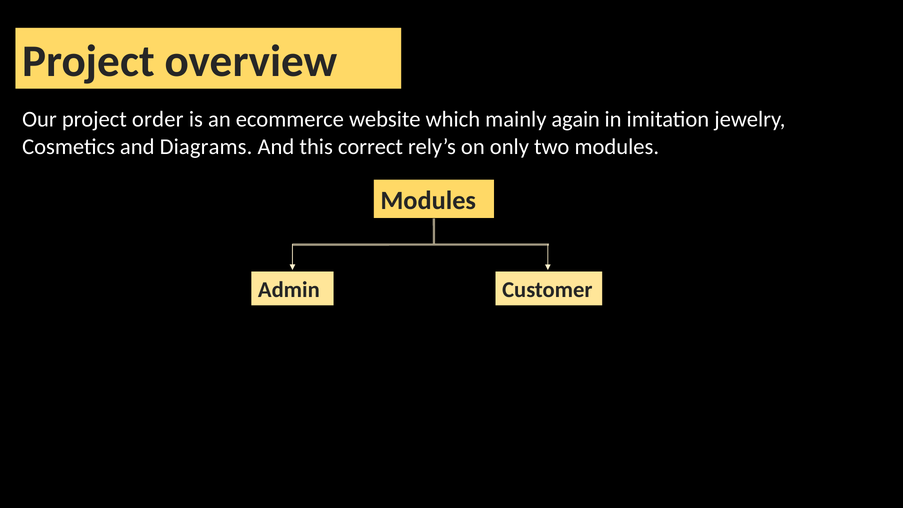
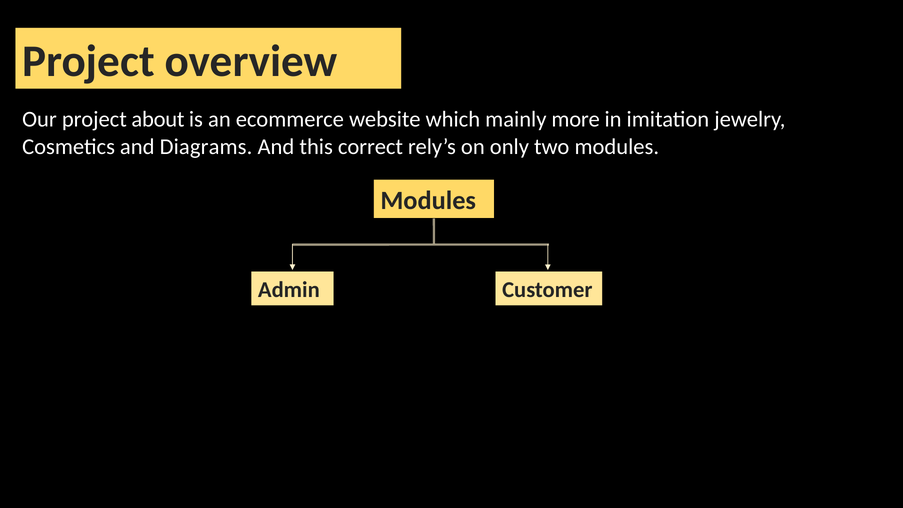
order: order -> about
again: again -> more
